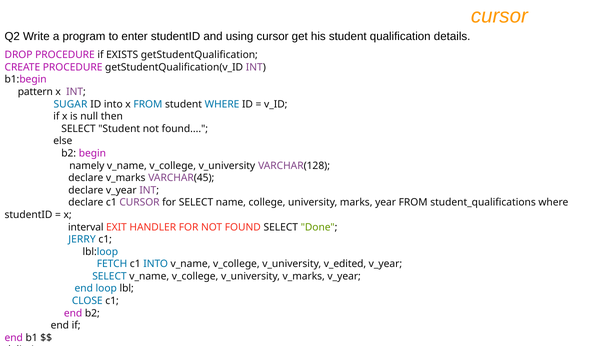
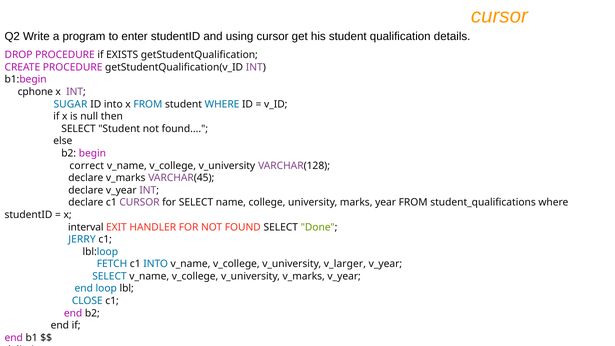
pattern: pattern -> cphone
namely: namely -> correct
v_edited: v_edited -> v_larger
